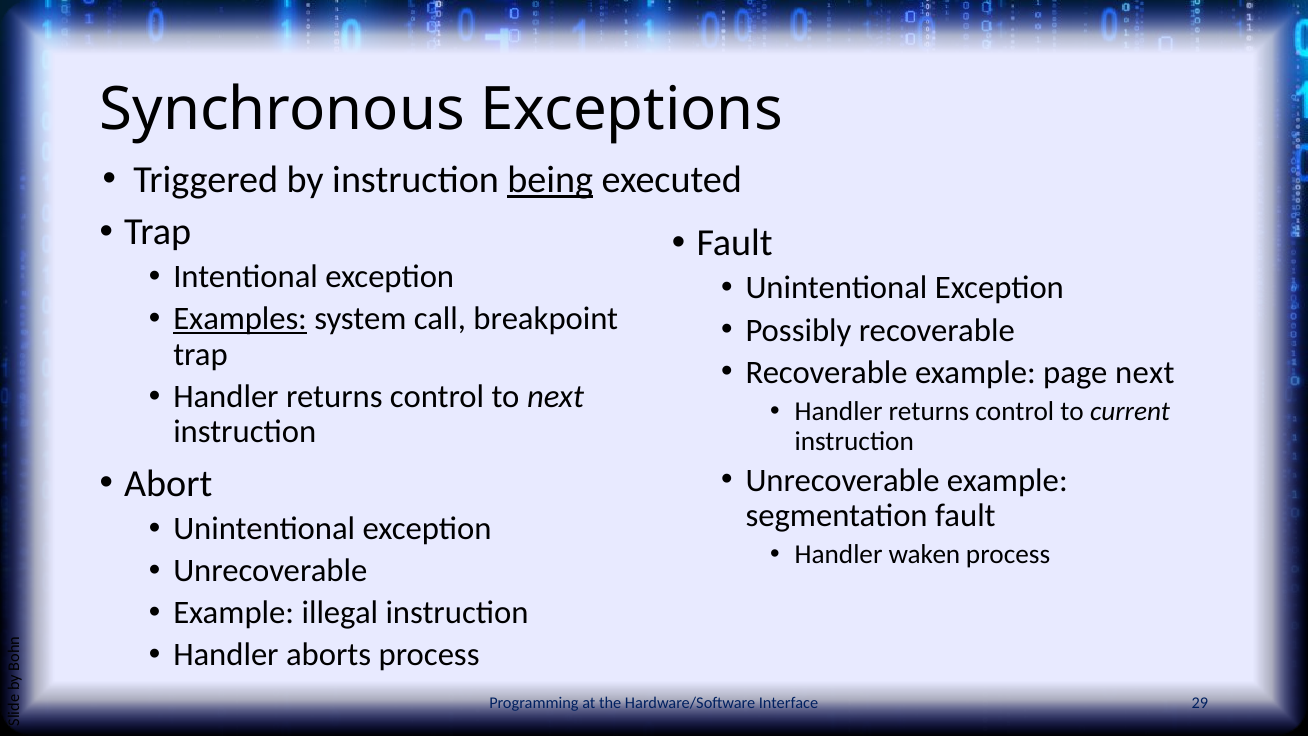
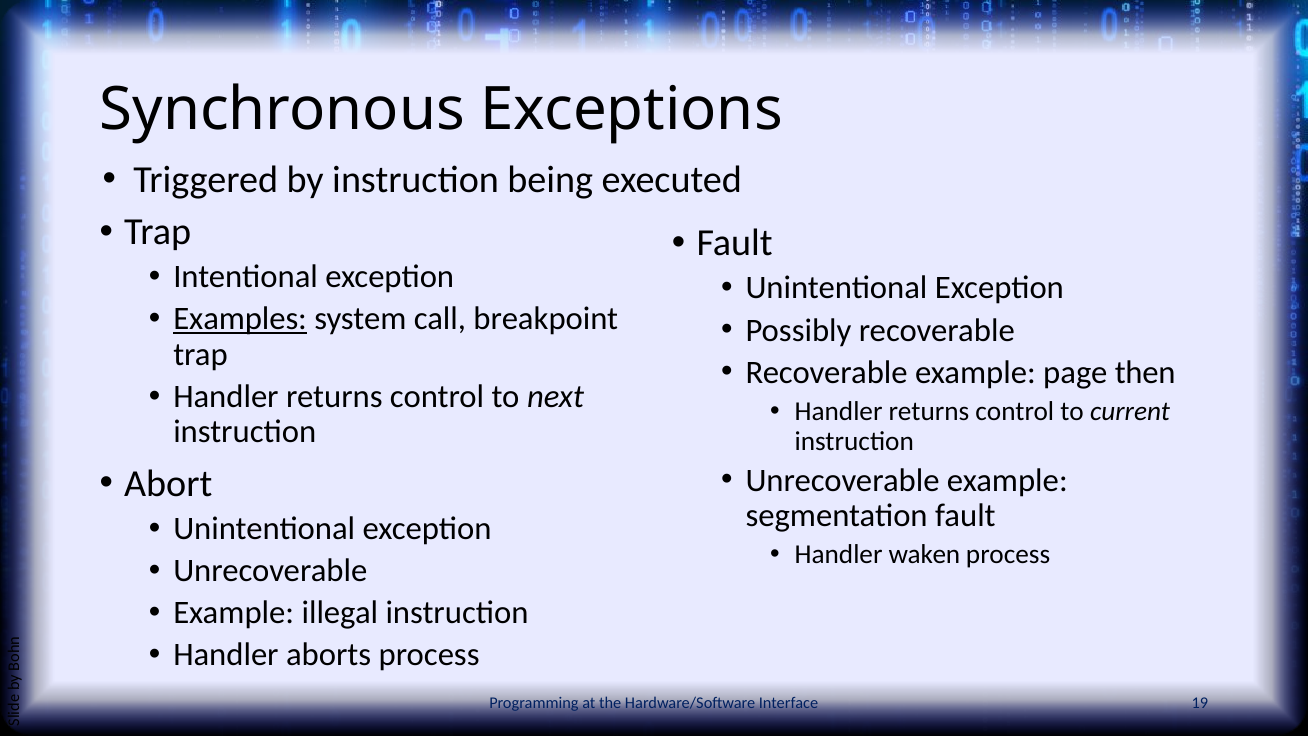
being underline: present -> none
page next: next -> then
29: 29 -> 19
